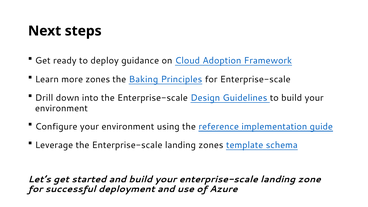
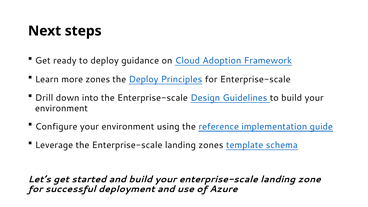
the Baking: Baking -> Deploy
